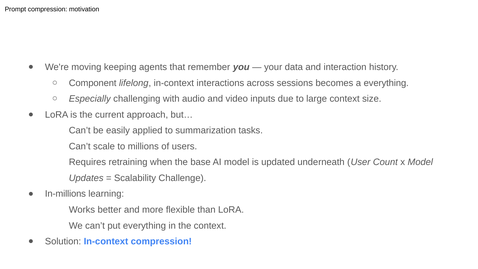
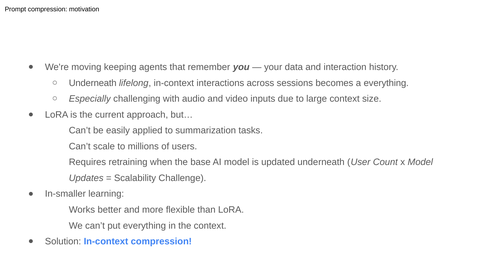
Component at (93, 83): Component -> Underneath
In-millions: In-millions -> In-smaller
